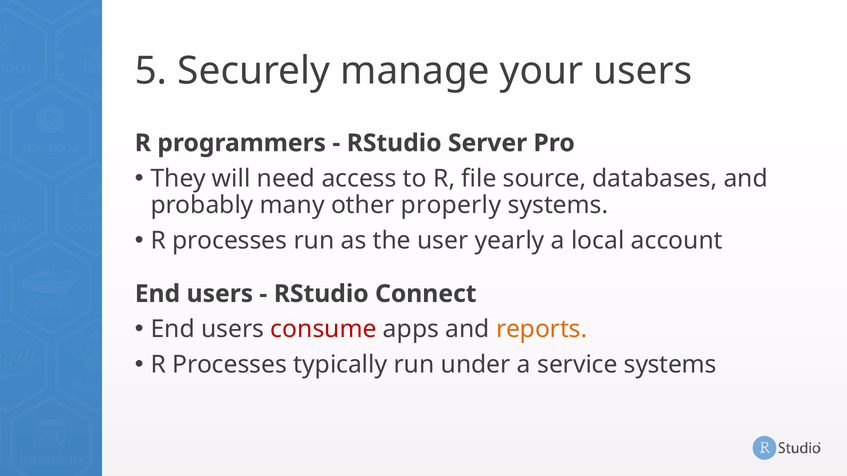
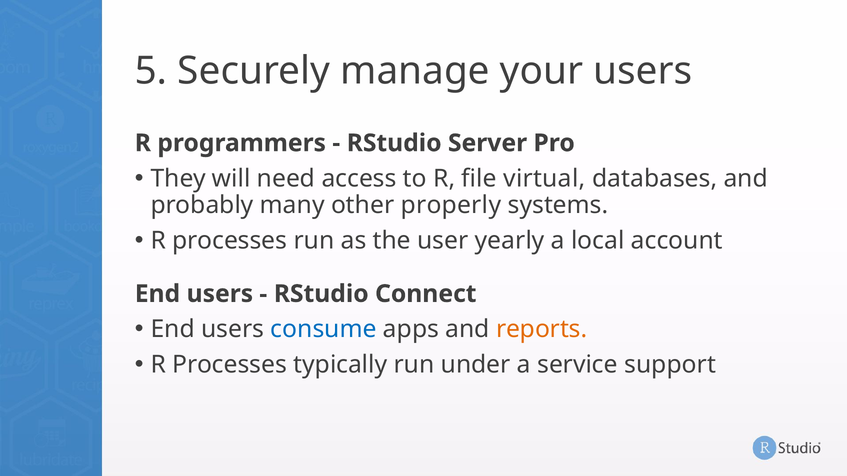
source: source -> virtual
consume colour: red -> blue
service systems: systems -> support
